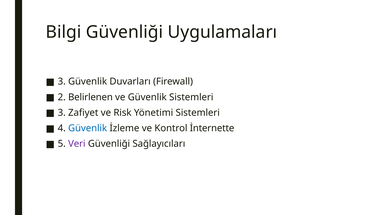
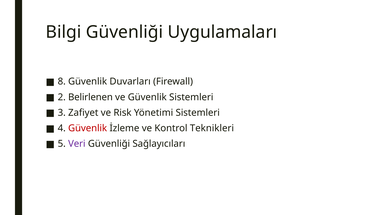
3 at (62, 81): 3 -> 8
Güvenlik at (88, 128) colour: blue -> red
İnternette: İnternette -> Teknikleri
